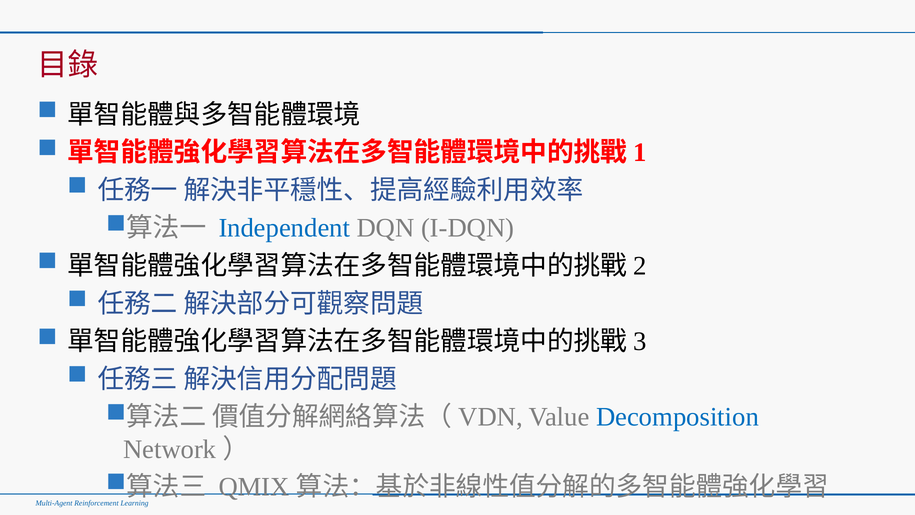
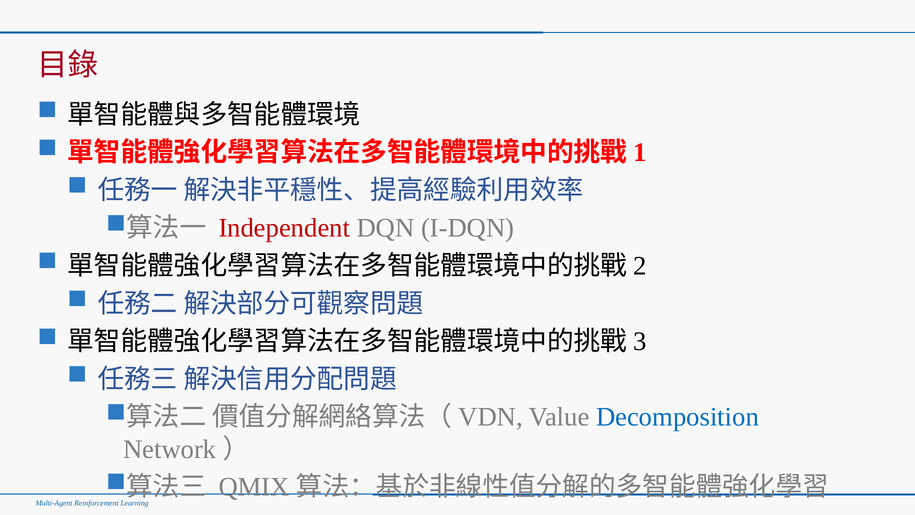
Independent colour: blue -> red
